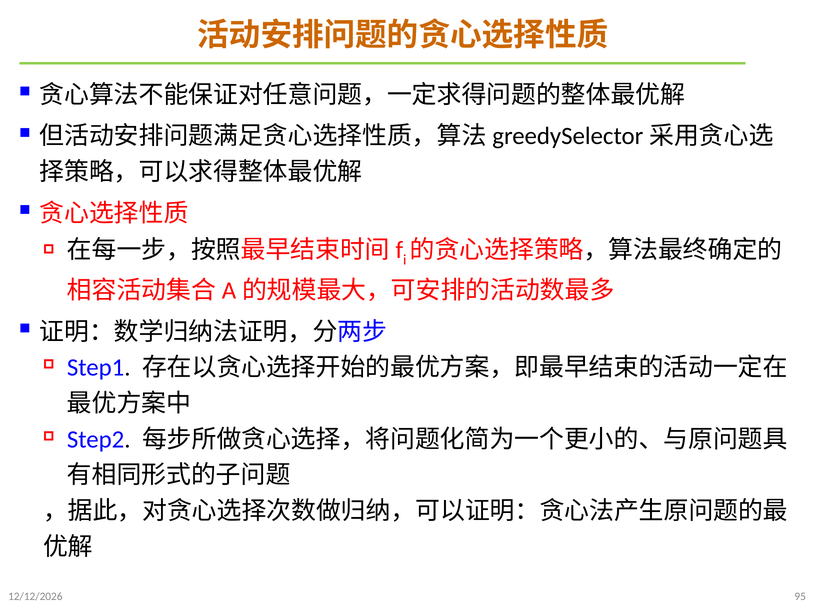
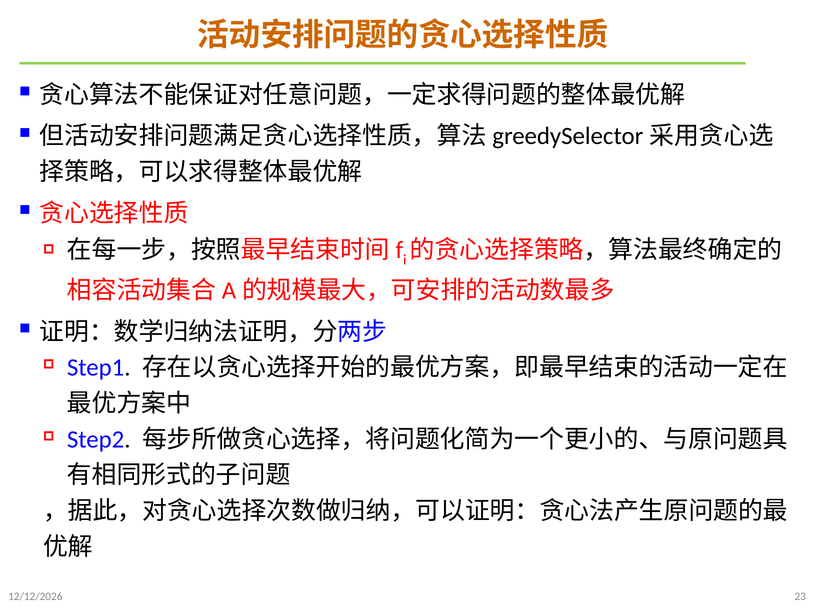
95: 95 -> 23
